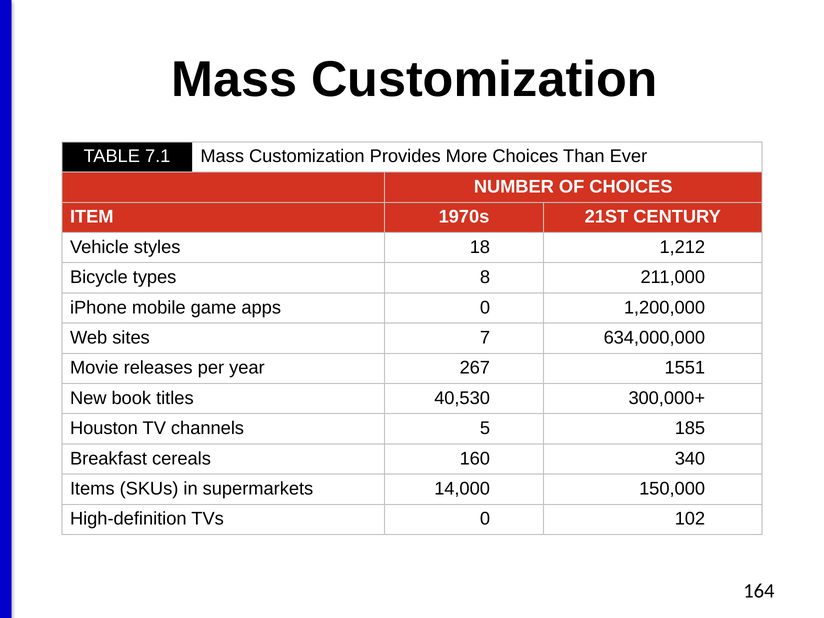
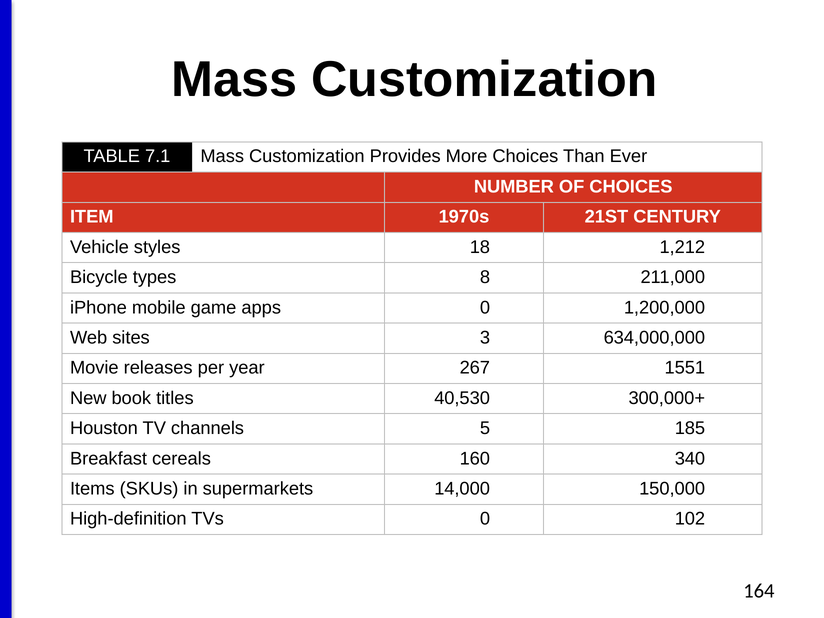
7: 7 -> 3
